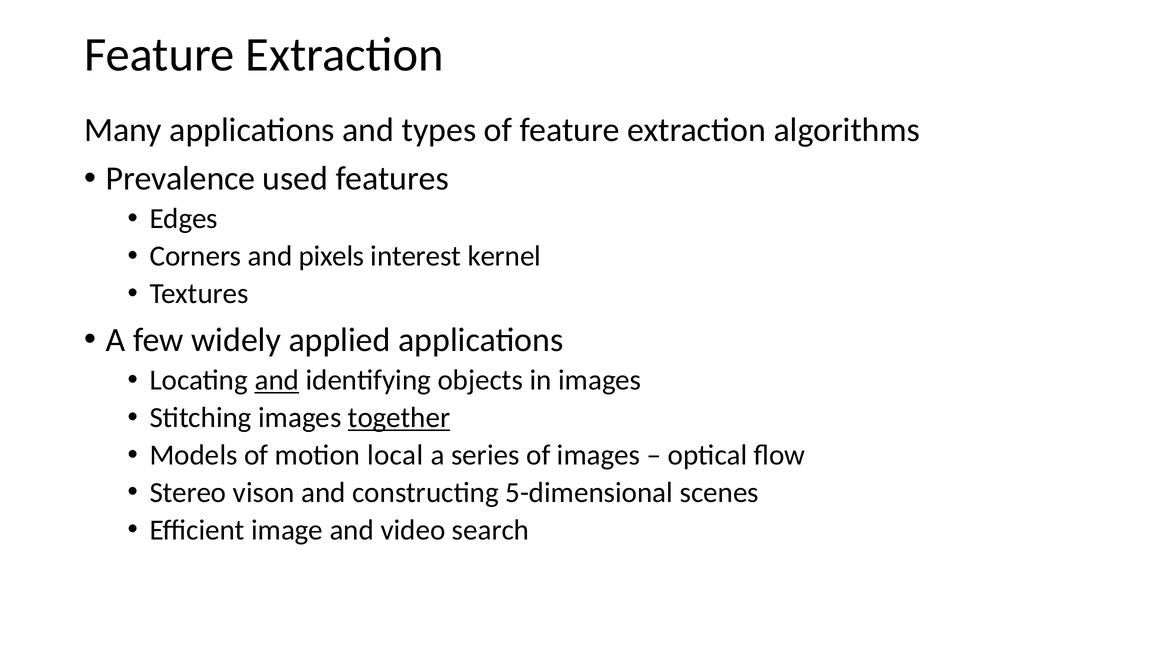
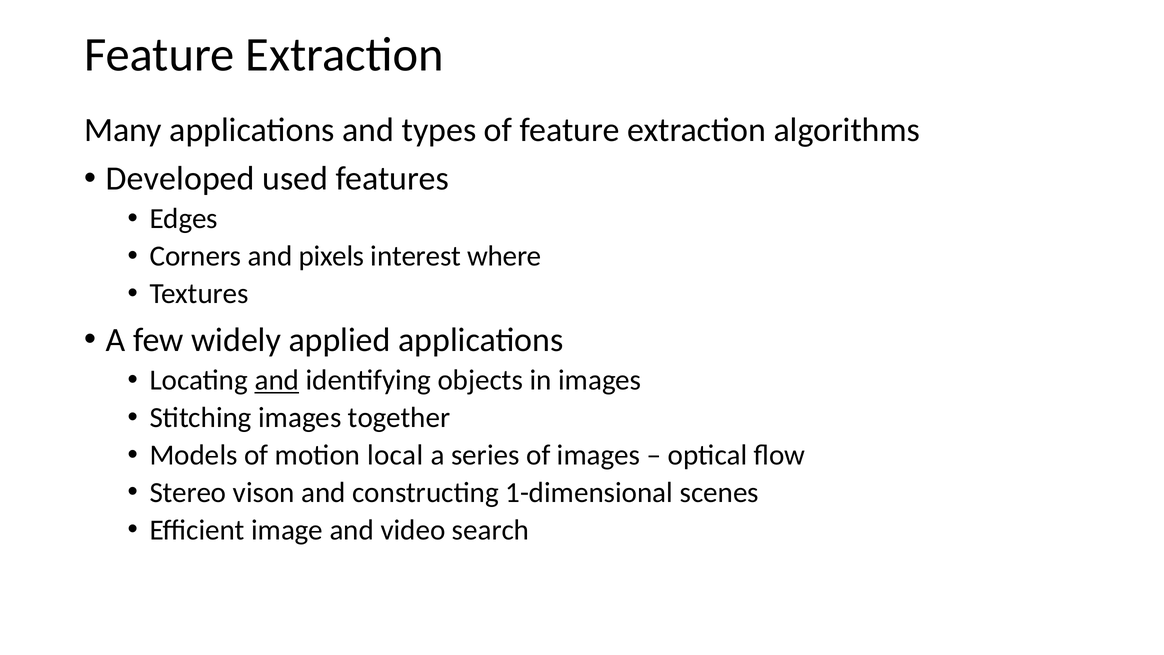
Prevalence: Prevalence -> Developed
kernel: kernel -> where
together underline: present -> none
5-dimensional: 5-dimensional -> 1-dimensional
